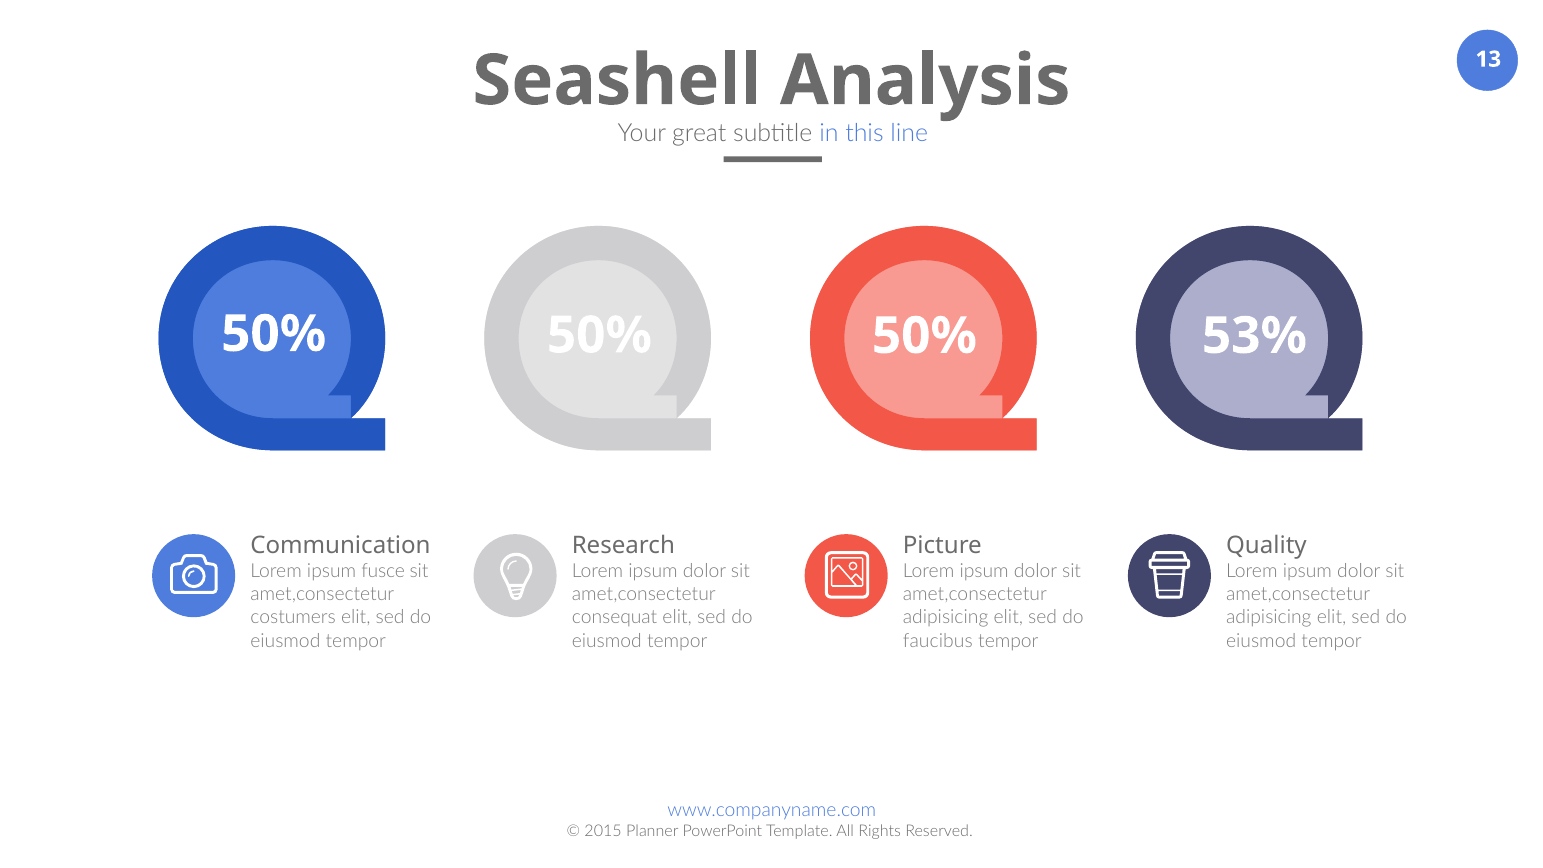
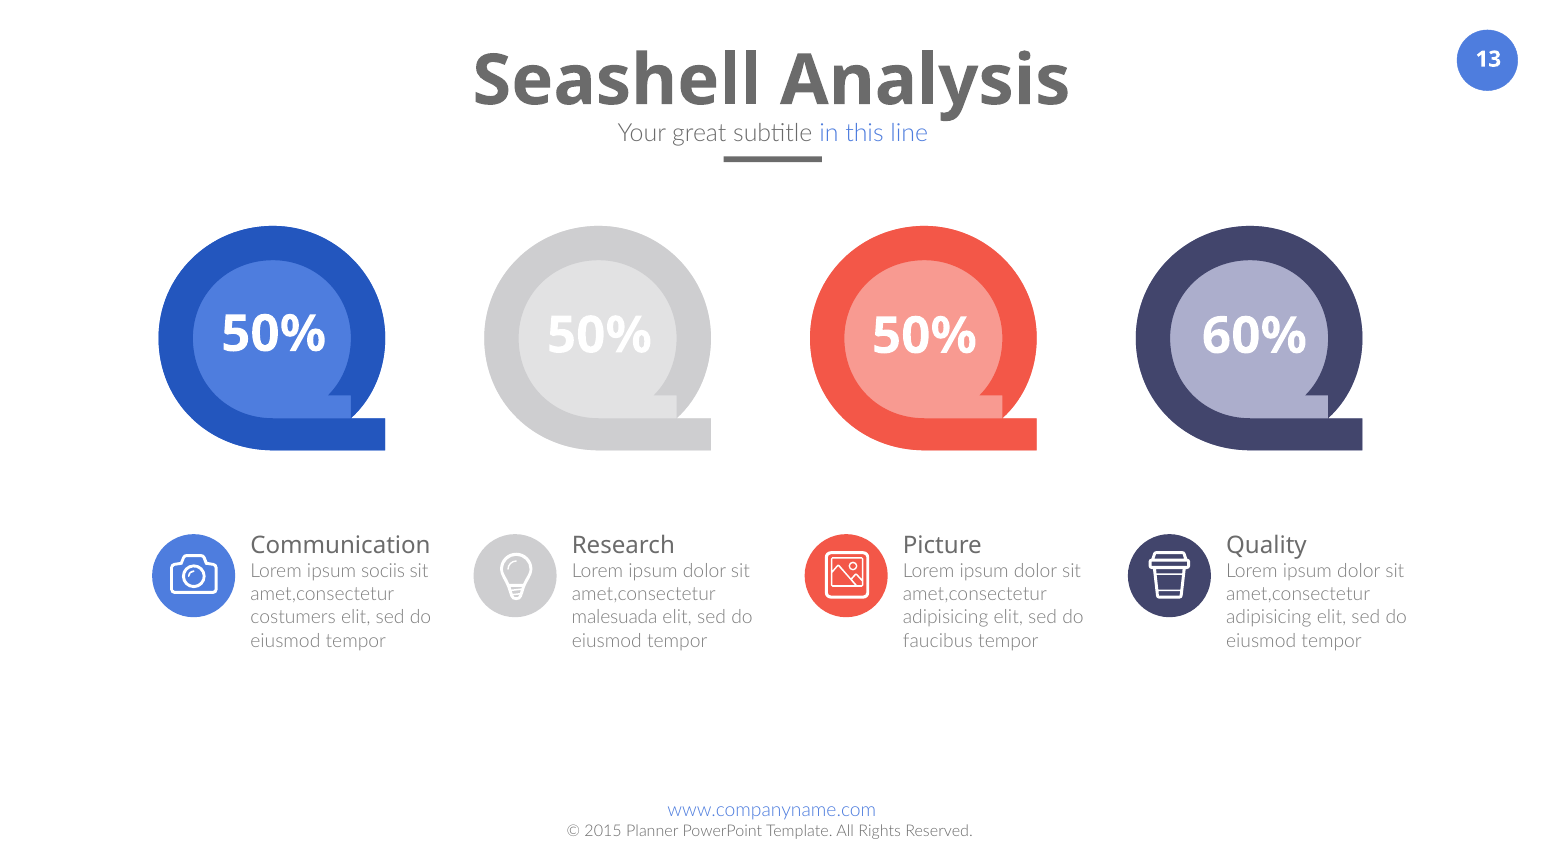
53%: 53% -> 60%
fusce: fusce -> sociis
consequat: consequat -> malesuada
